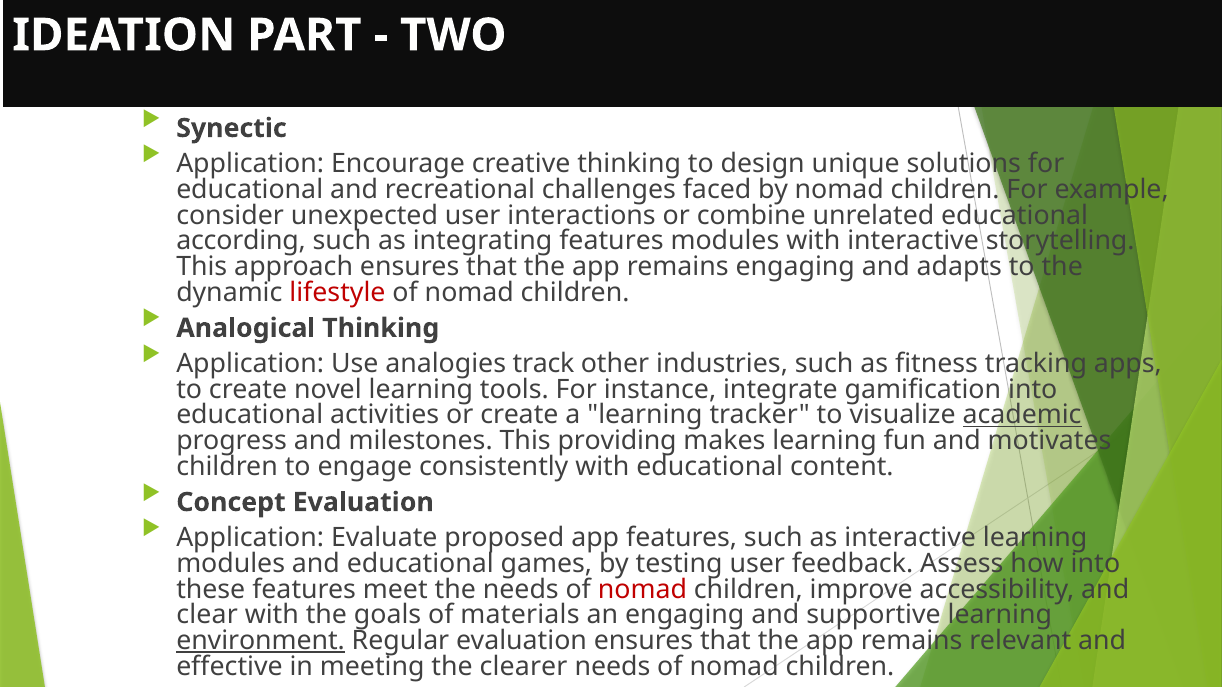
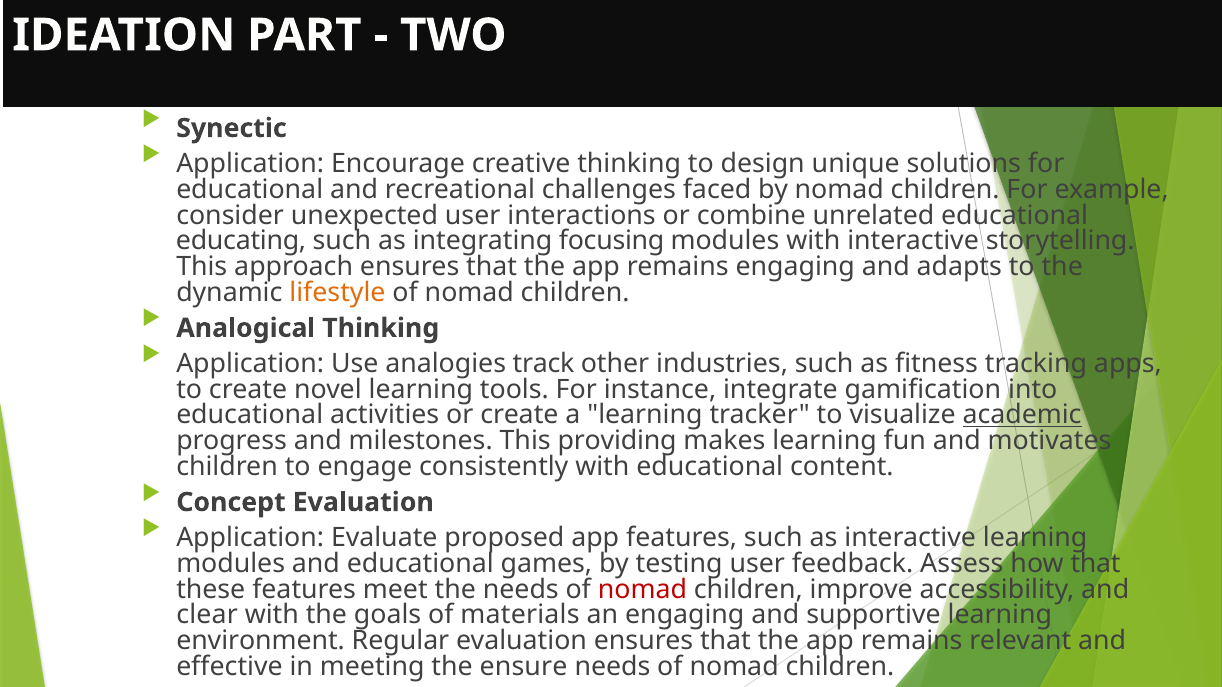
according: according -> educating
integrating features: features -> focusing
lifestyle colour: red -> orange
how into: into -> that
environment underline: present -> none
clearer: clearer -> ensure
